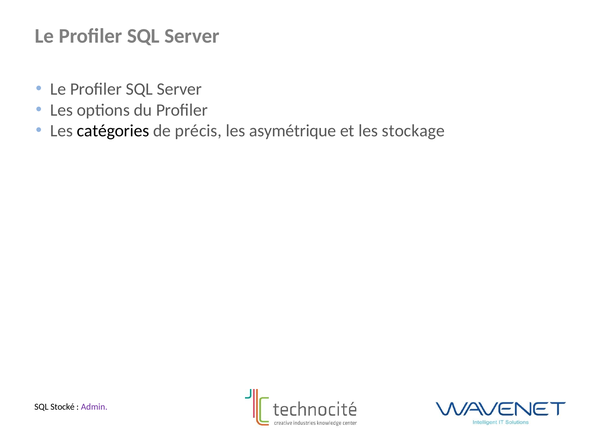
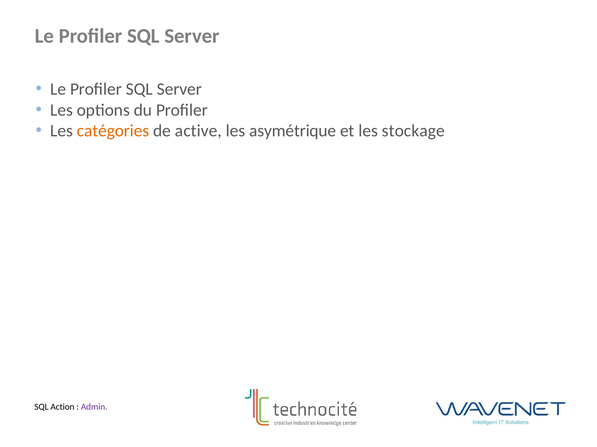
catégories colour: black -> orange
précis: précis -> active
Stocké: Stocké -> Action
